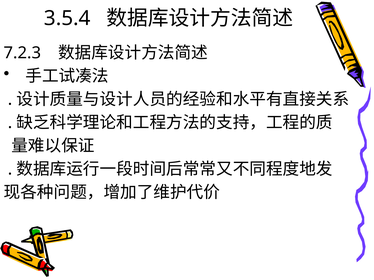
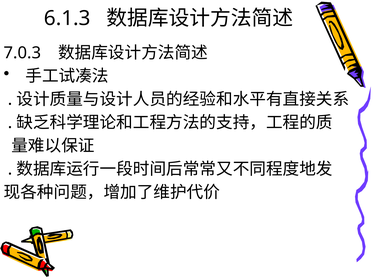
3.5.4: 3.5.4 -> 6.1.3
7.2.3: 7.2.3 -> 7.0.3
